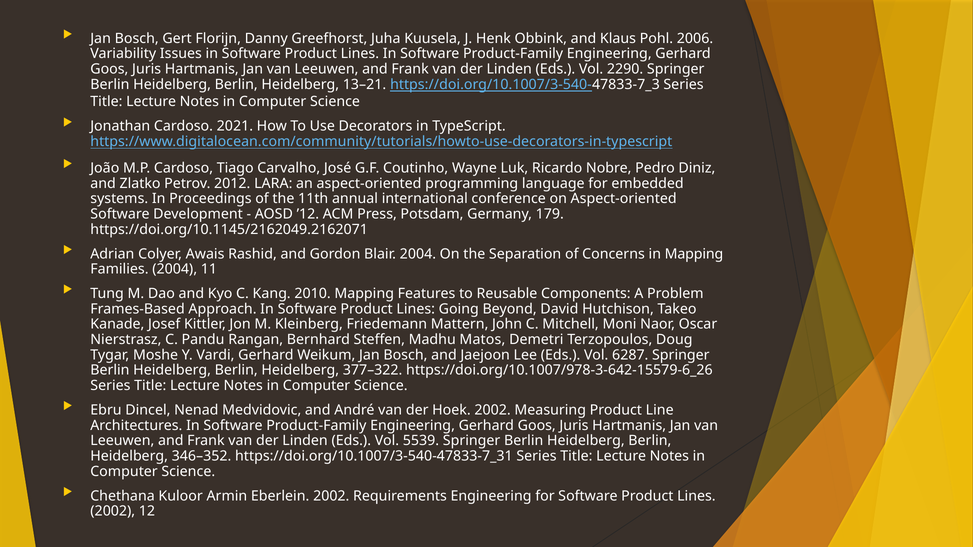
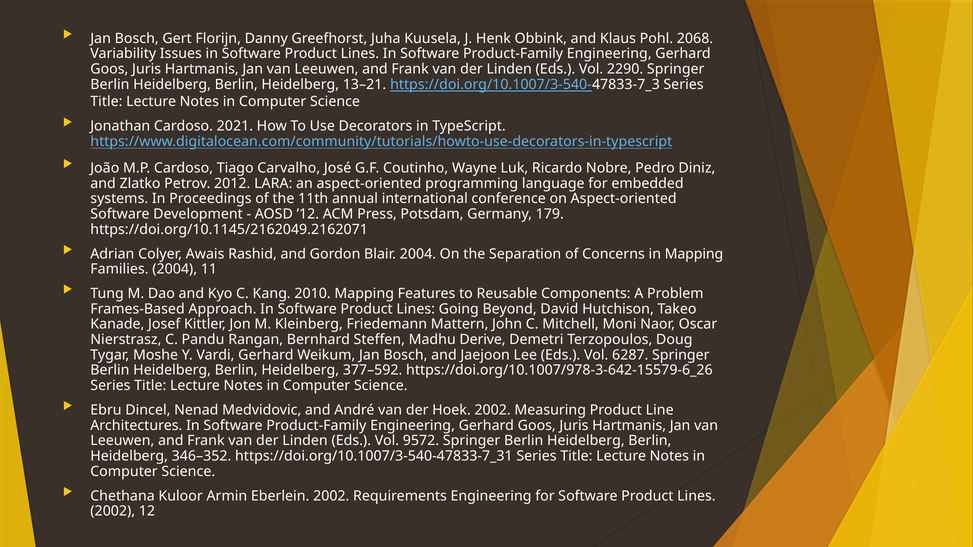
2006: 2006 -> 2068
Matos: Matos -> Derive
377–322: 377–322 -> 377–592
5539: 5539 -> 9572
